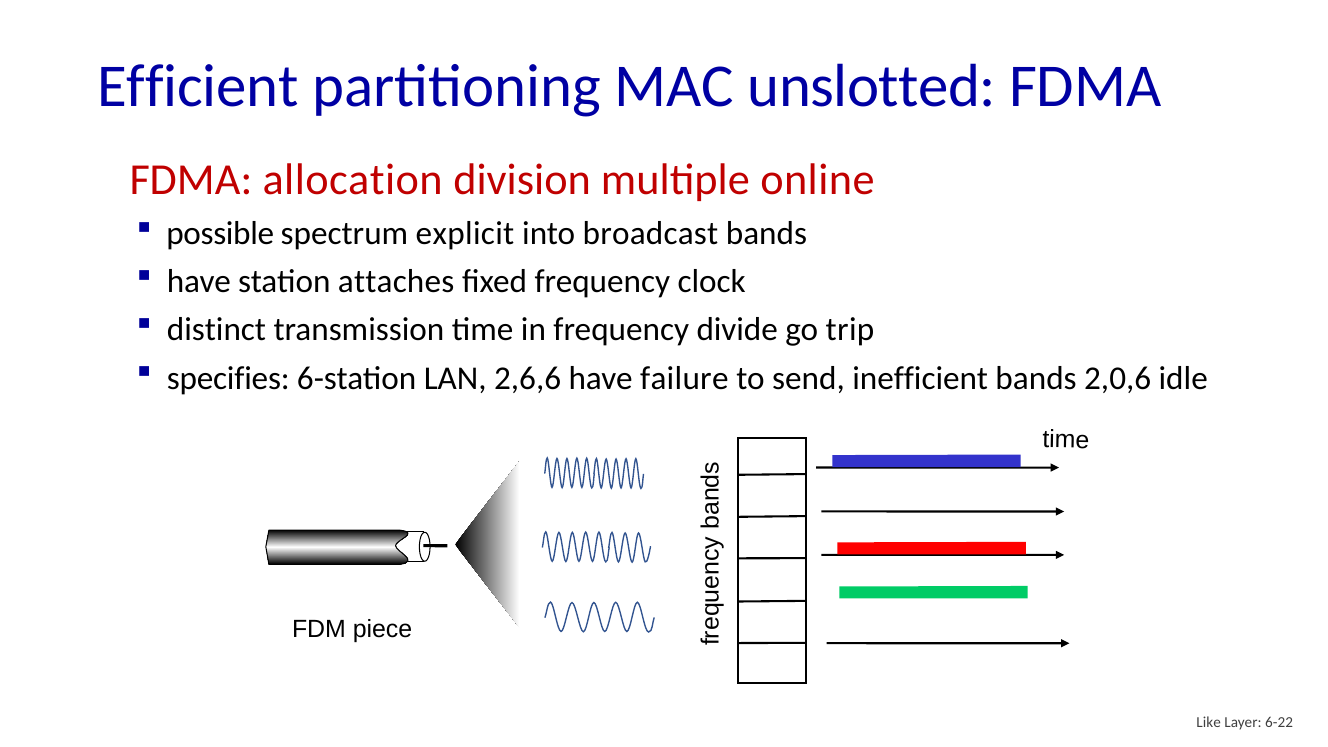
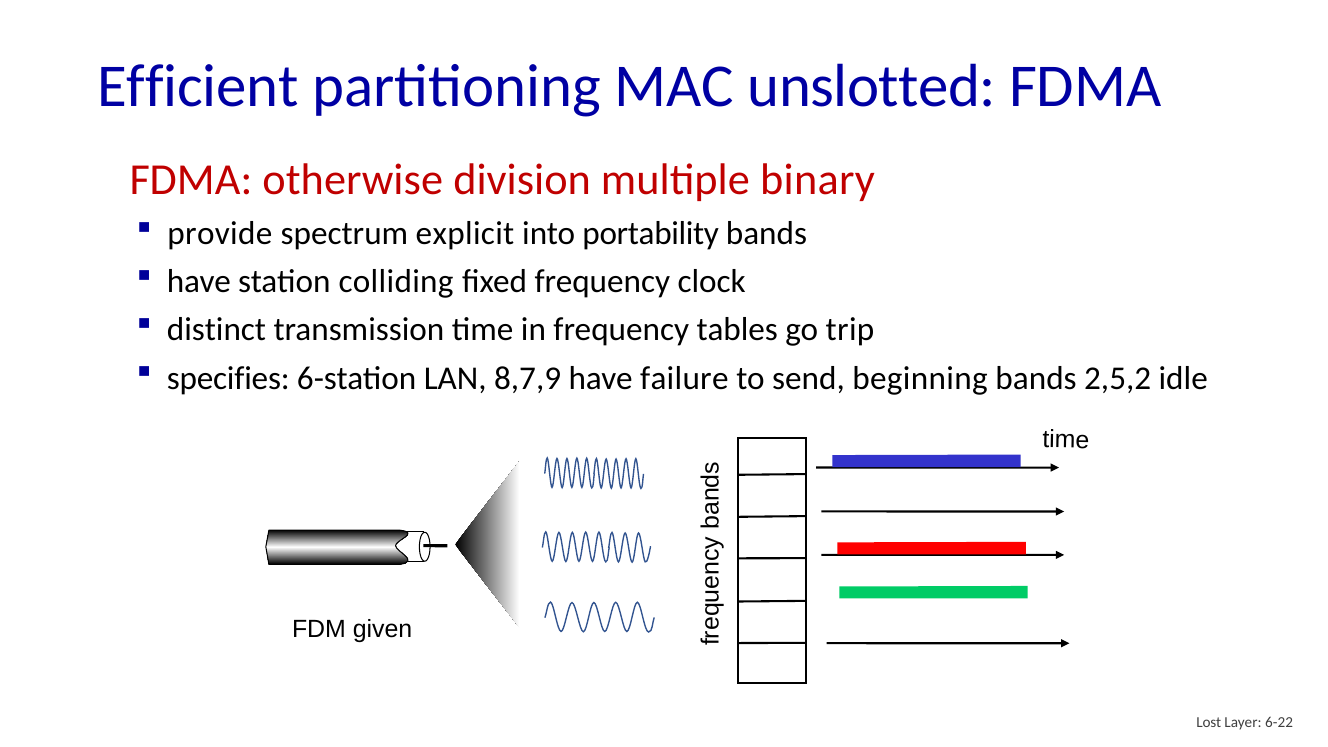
allocation: allocation -> otherwise
online: online -> binary
possible: possible -> provide
broadcast: broadcast -> portability
attaches: attaches -> colliding
divide: divide -> tables
2,6,6: 2,6,6 -> 8,7,9
inefficient: inefficient -> beginning
2,0,6: 2,0,6 -> 2,5,2
piece: piece -> given
Like: Like -> Lost
